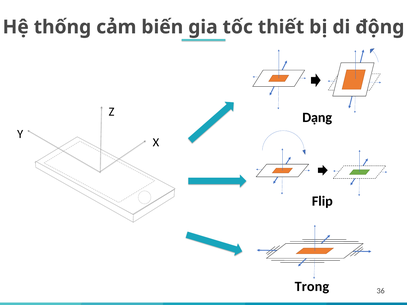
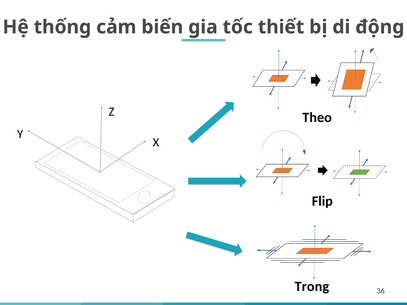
Dạng: Dạng -> Theo
